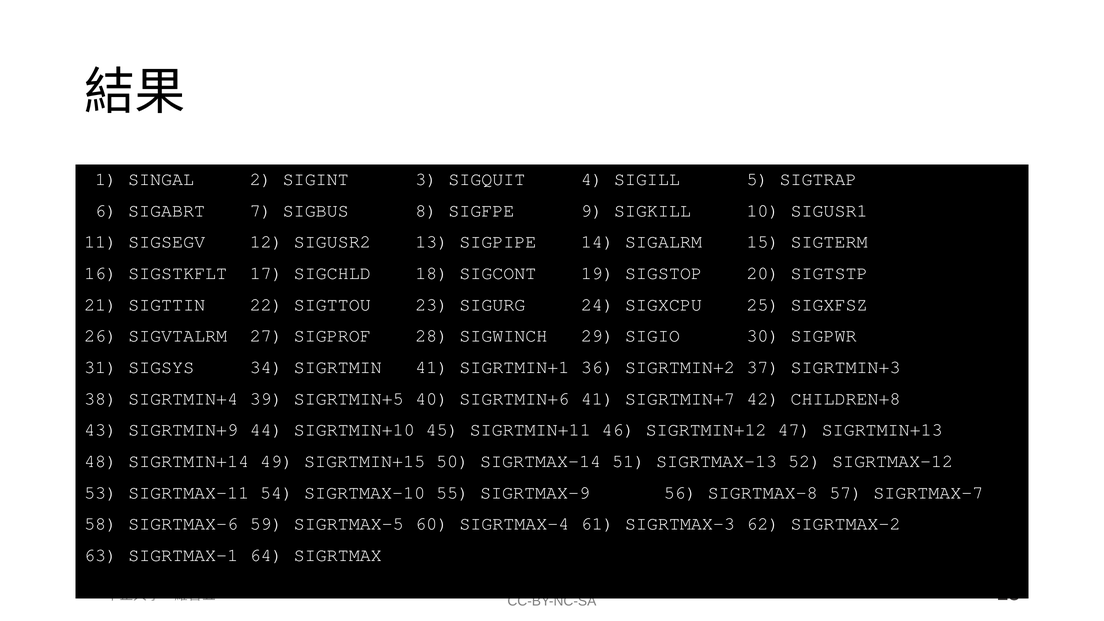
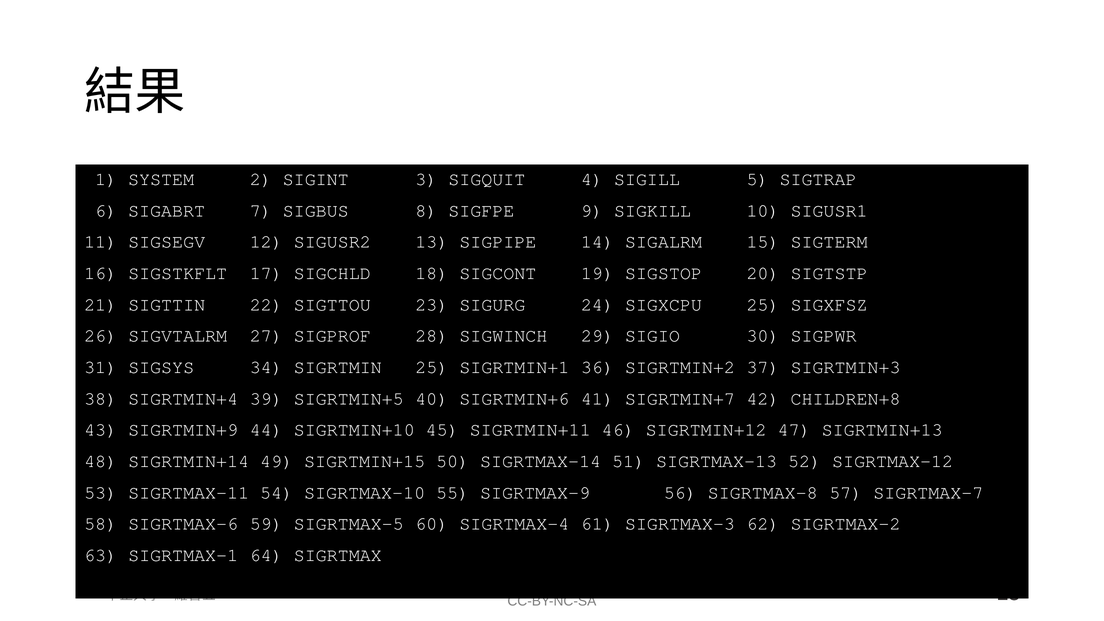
SINGAL: SINGAL -> SYSTEM
SIGRTMIN 41: 41 -> 25
